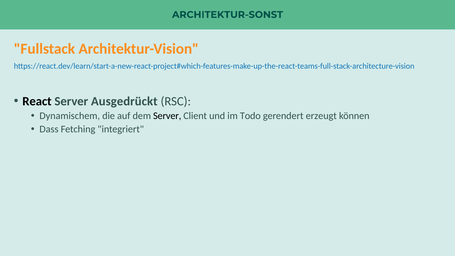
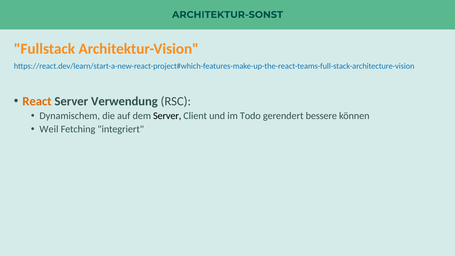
React colour: black -> orange
Ausgedrückt: Ausgedrückt -> Verwendung
erzeugt: erzeugt -> bessere
Dass: Dass -> Weil
